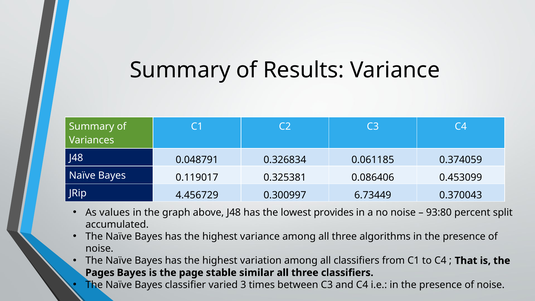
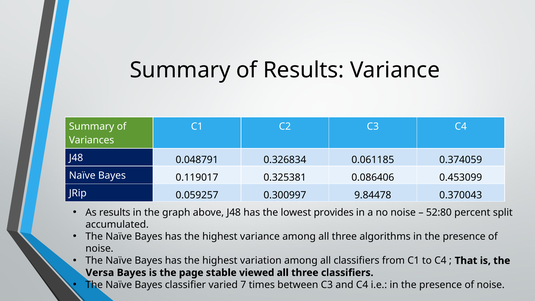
4.456729: 4.456729 -> 0.059257
6.73449: 6.73449 -> 9.84478
As values: values -> results
93:80: 93:80 -> 52:80
Pages: Pages -> Versa
similar: similar -> viewed
3: 3 -> 7
